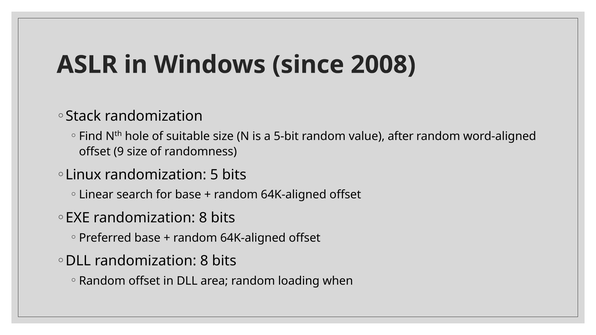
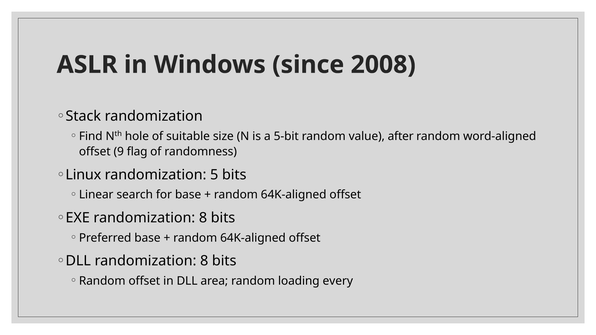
9 size: size -> flag
when: when -> every
